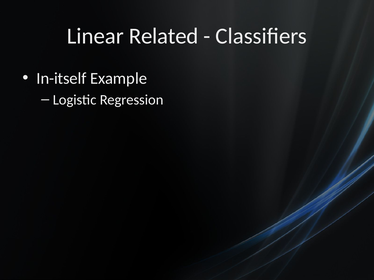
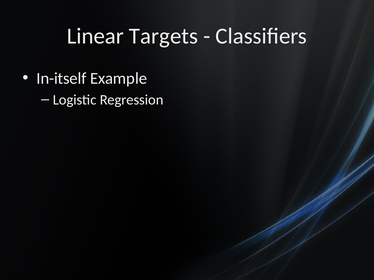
Related: Related -> Targets
